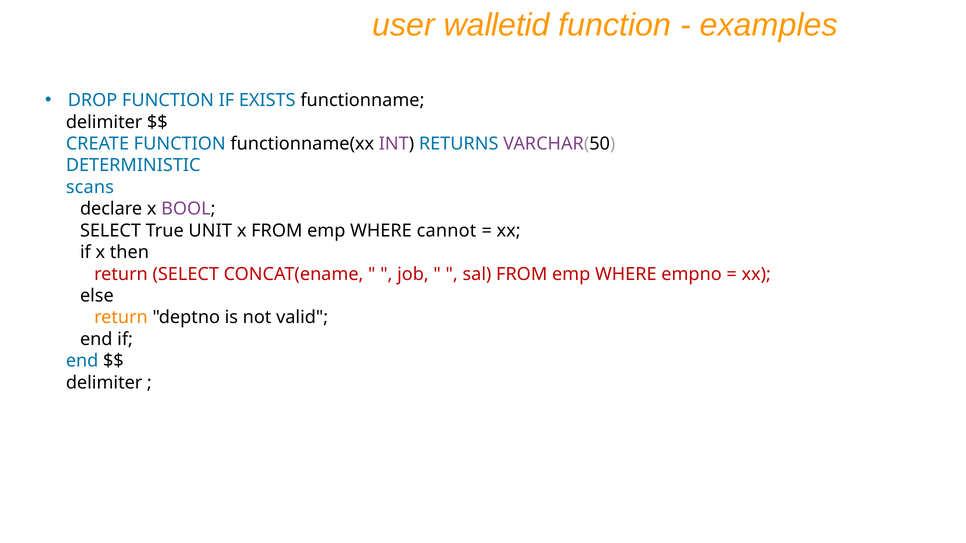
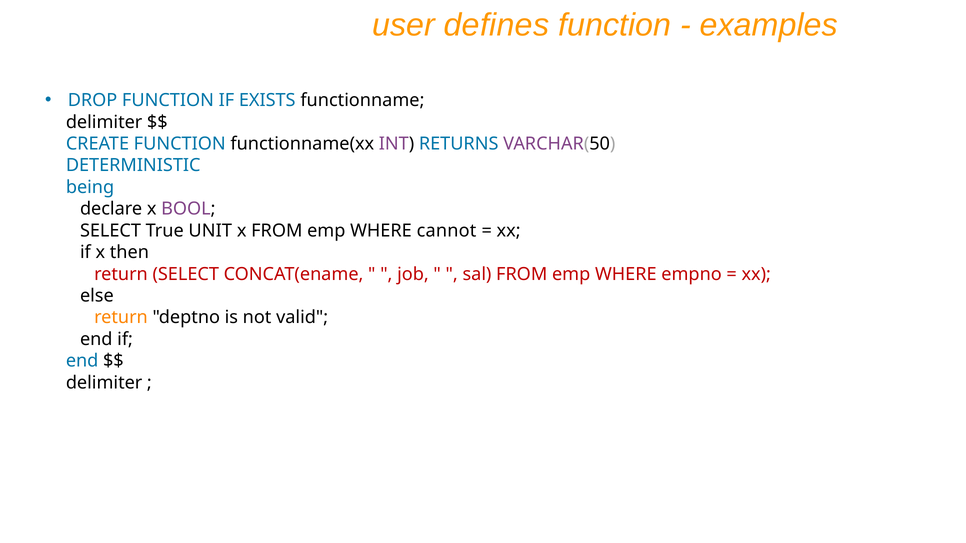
walletid: walletid -> defines
scans: scans -> being
